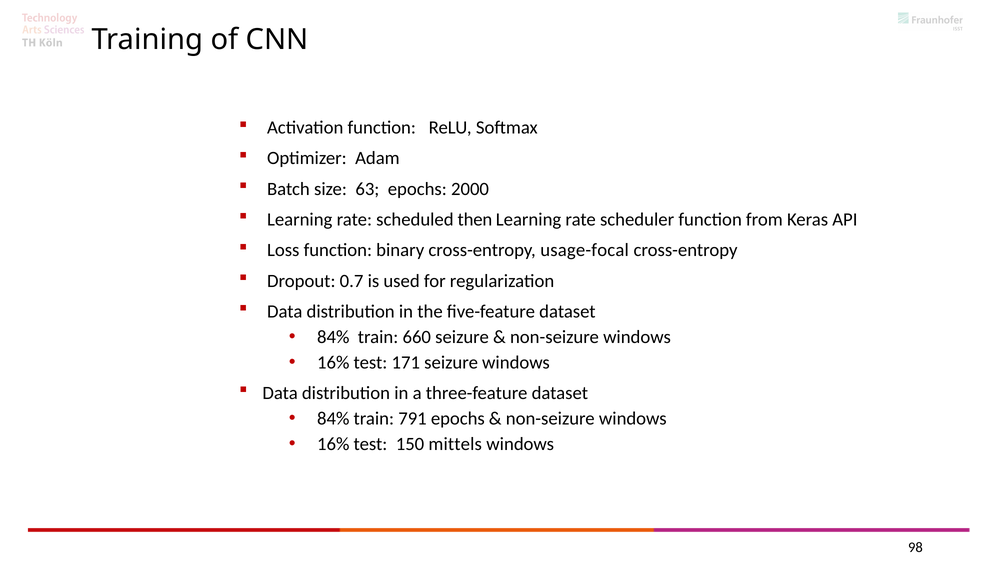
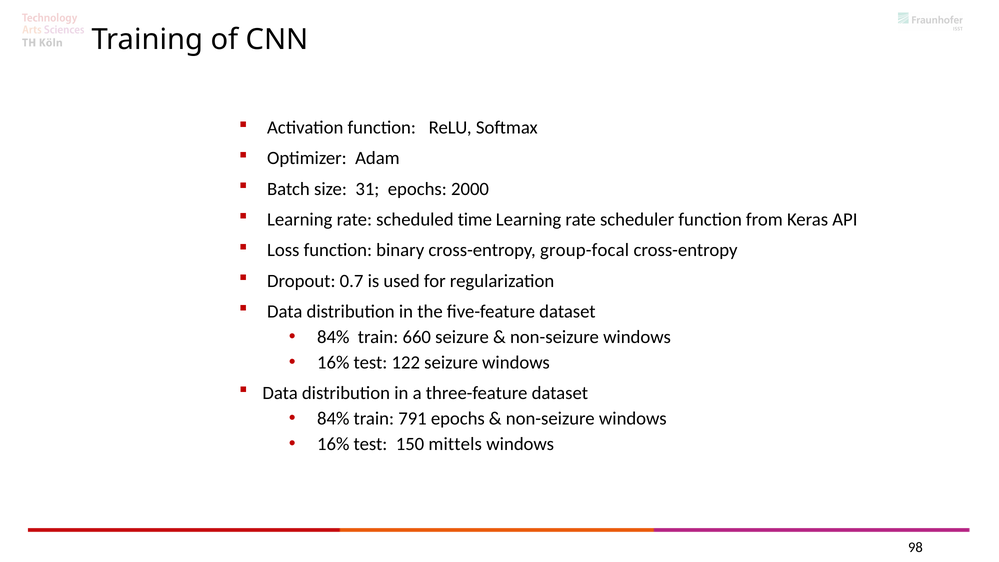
63: 63 -> 31
then: then -> time
usage-focal: usage-focal -> group-focal
171: 171 -> 122
